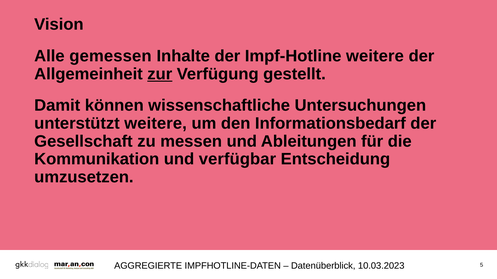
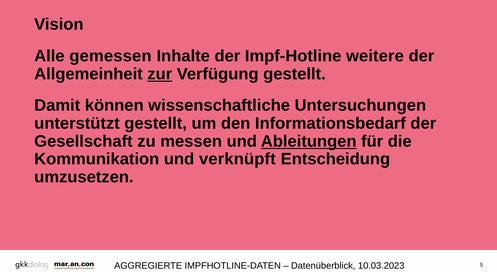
unterstützt weitere: weitere -> gestellt
Ableitungen underline: none -> present
verfügbar: verfügbar -> verknüpft
